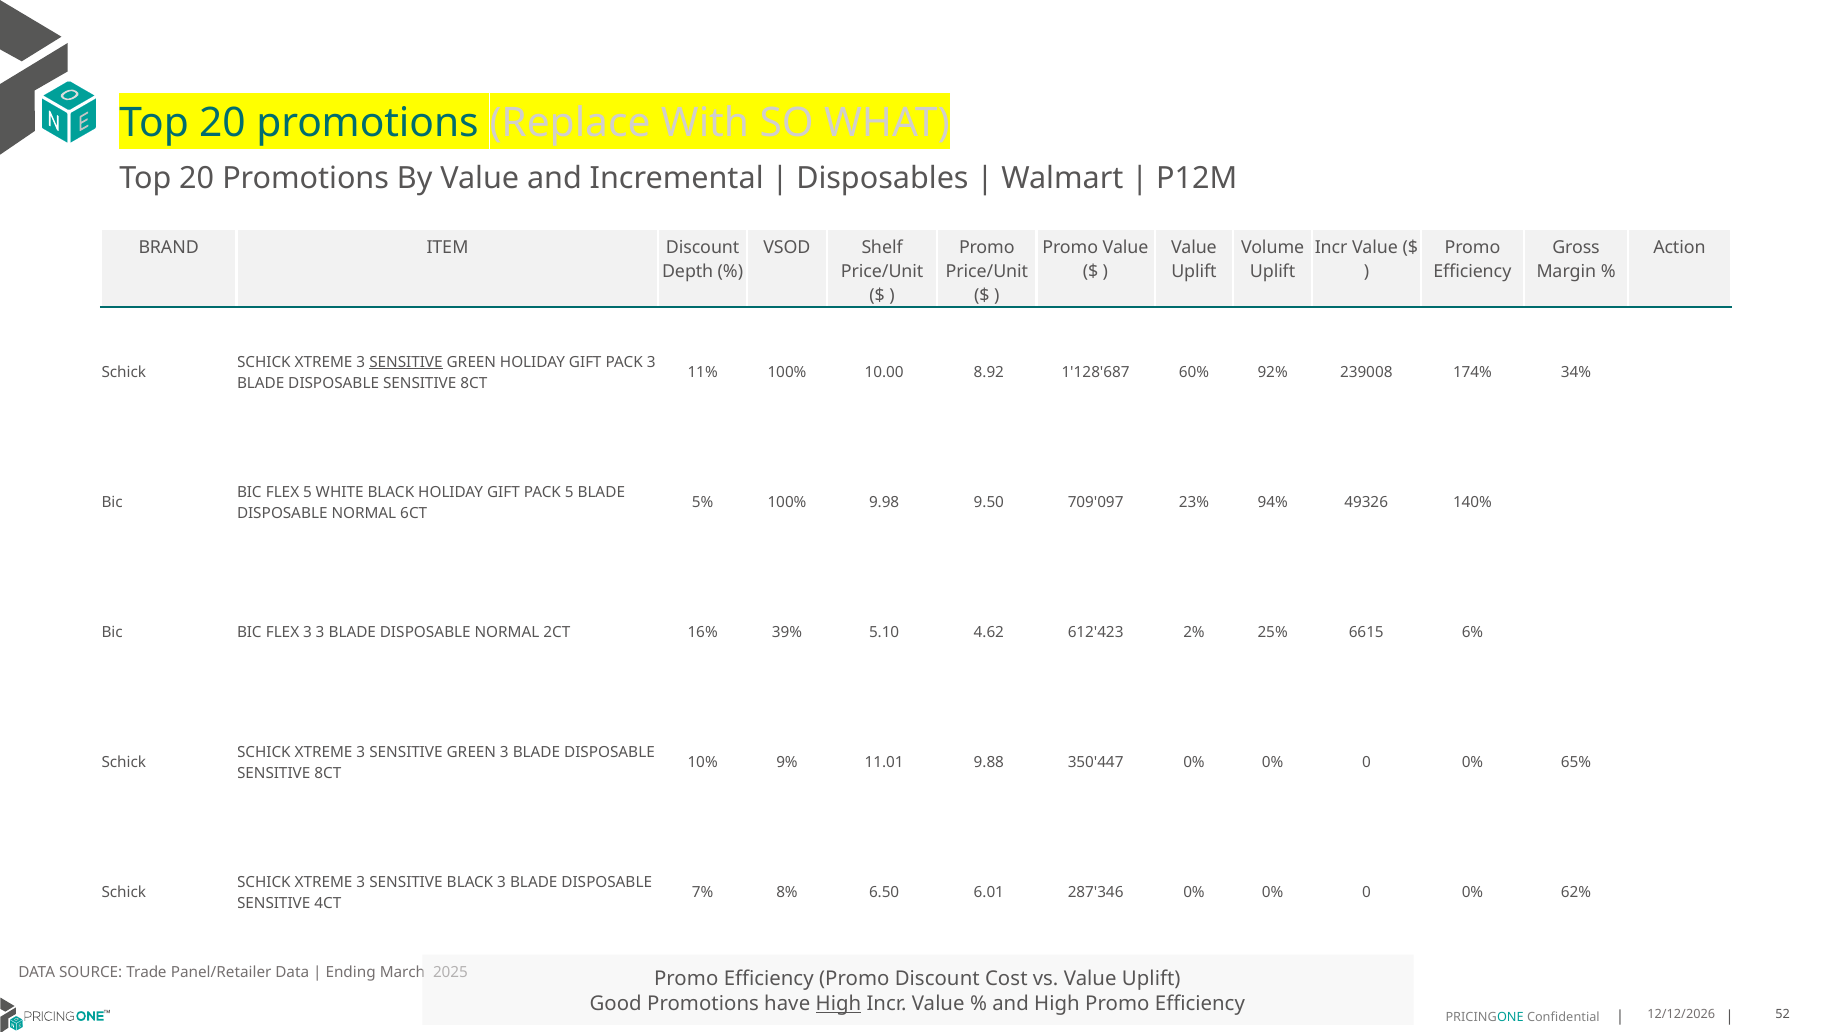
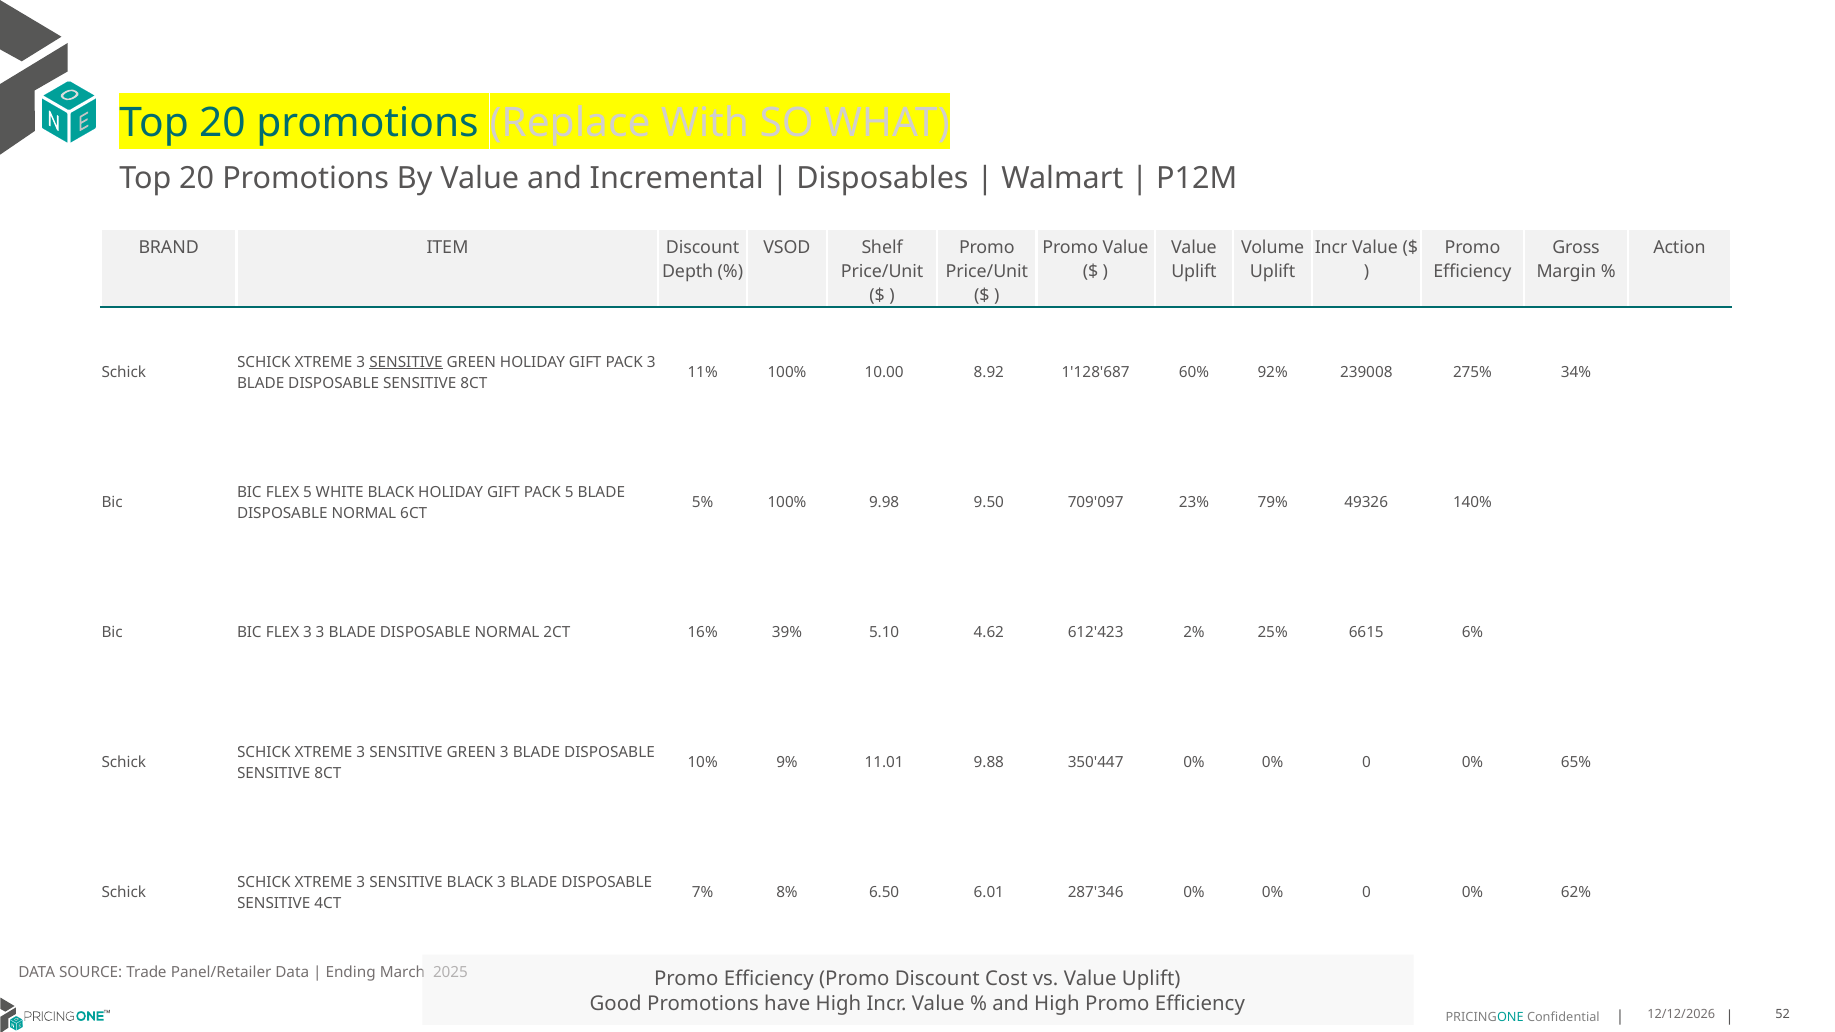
174%: 174% -> 275%
94%: 94% -> 79%
High at (838, 1004) underline: present -> none
